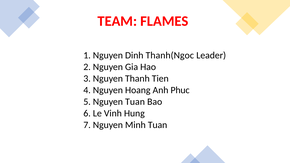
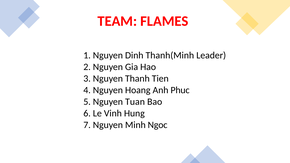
Thanh(Ngoc: Thanh(Ngoc -> Thanh(Minh
Minh Tuan: Tuan -> Ngoc
